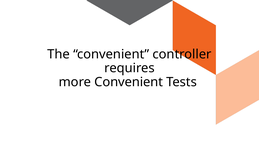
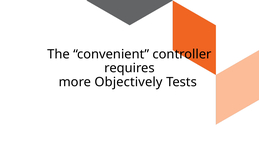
more Convenient: Convenient -> Objectively
